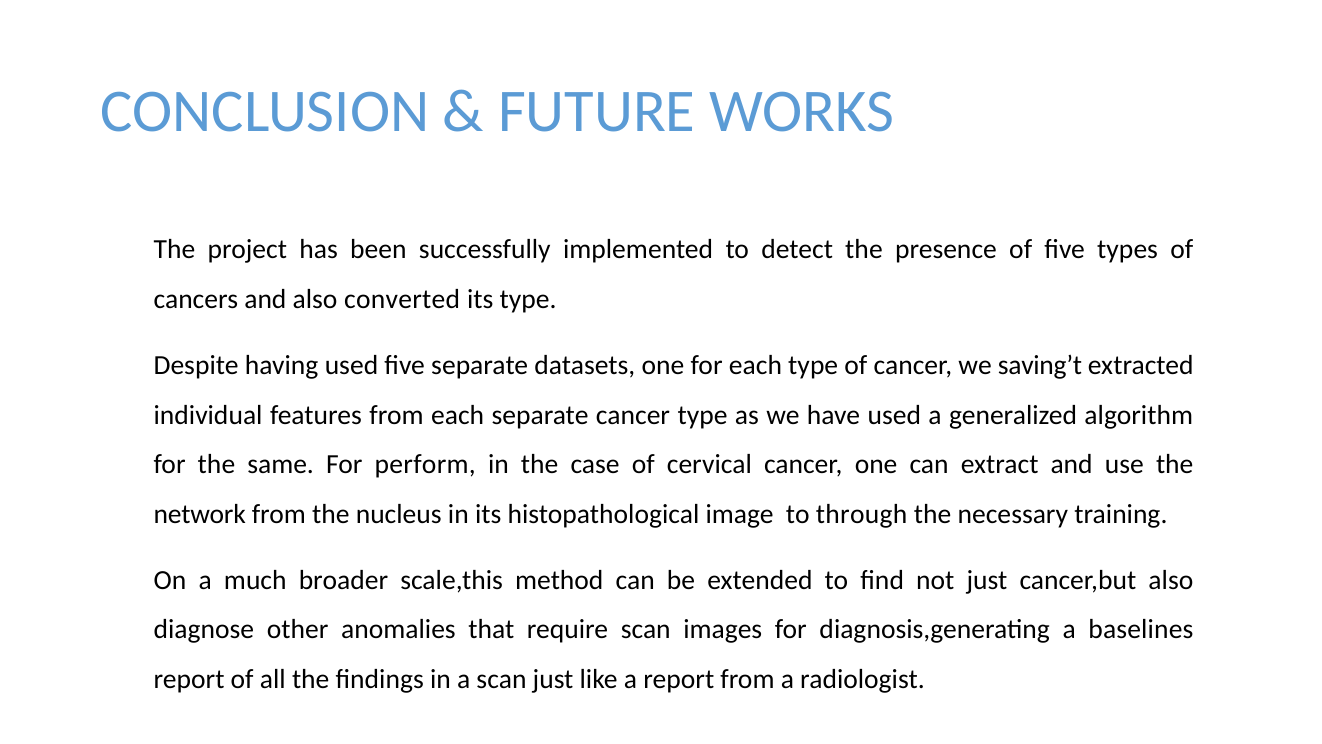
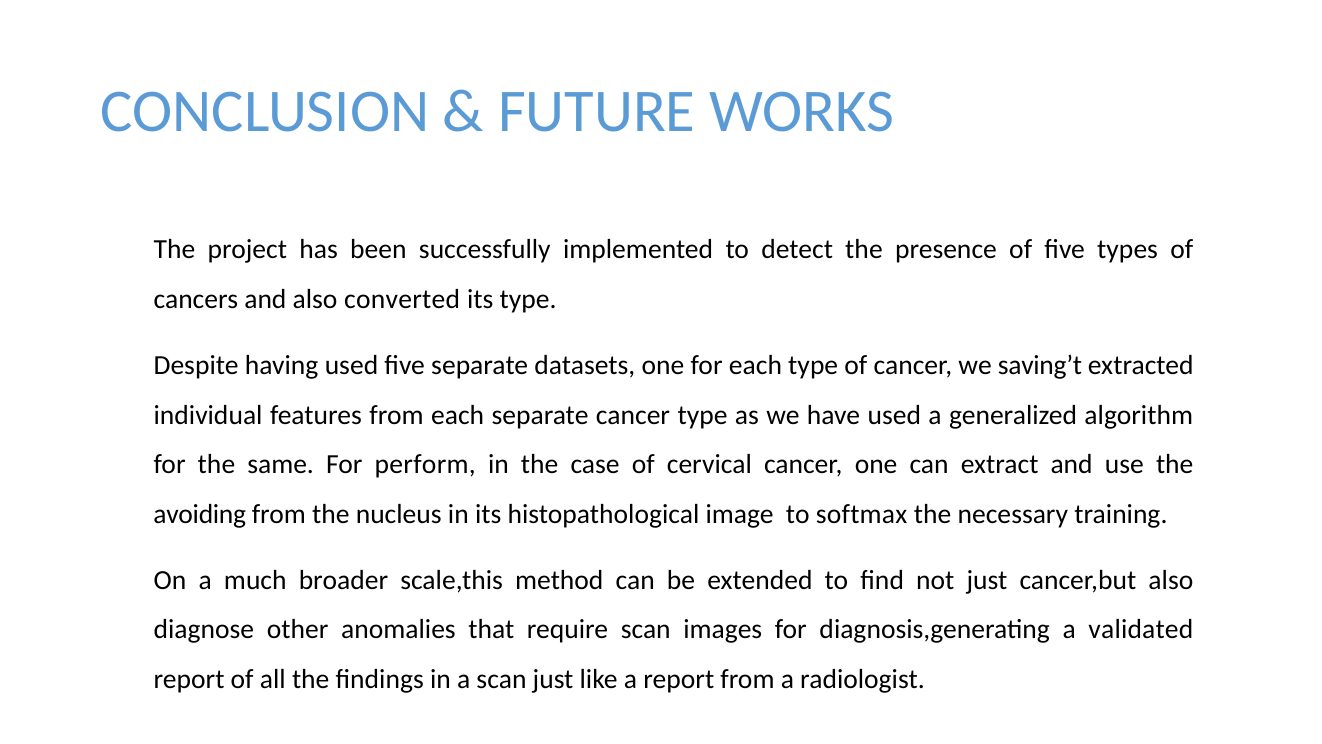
network: network -> avoiding
through: through -> softmax
baselines: baselines -> validated
